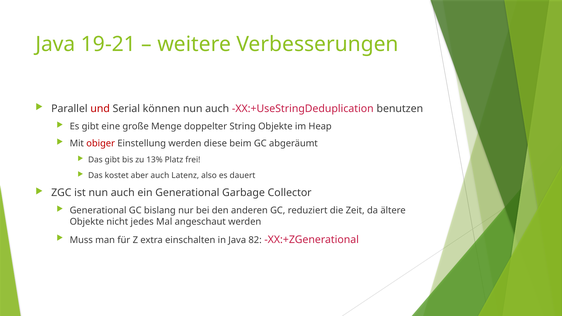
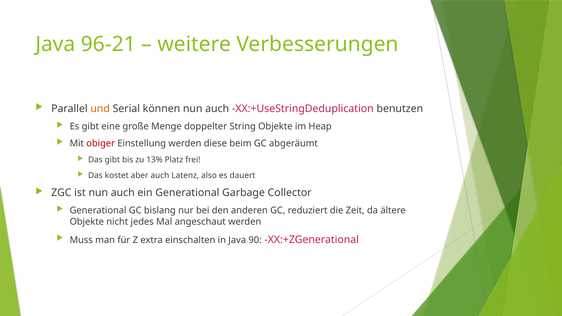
19-21: 19-21 -> 96-21
und colour: red -> orange
82: 82 -> 90
